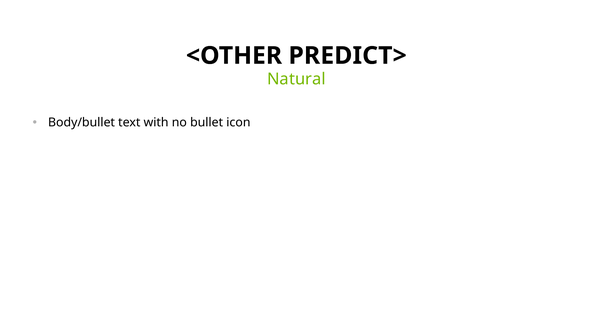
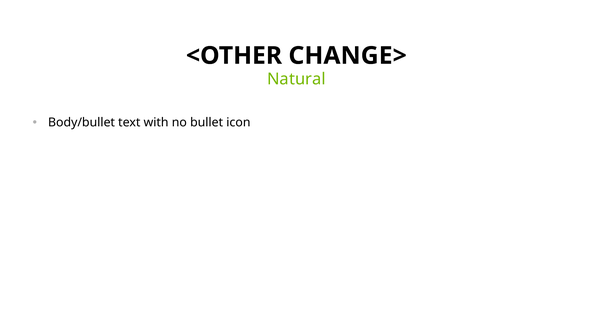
PREDICT>: PREDICT> -> CHANGE>
